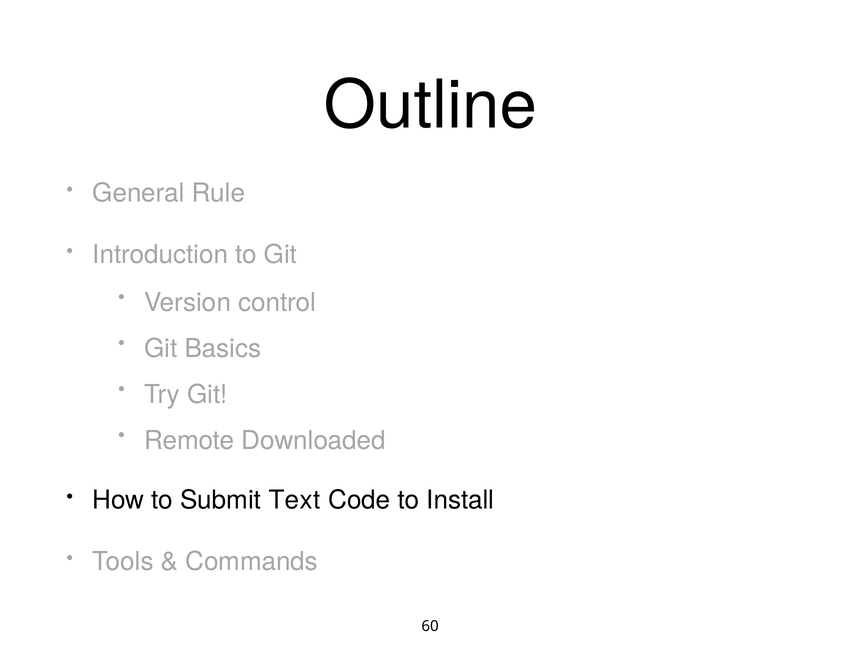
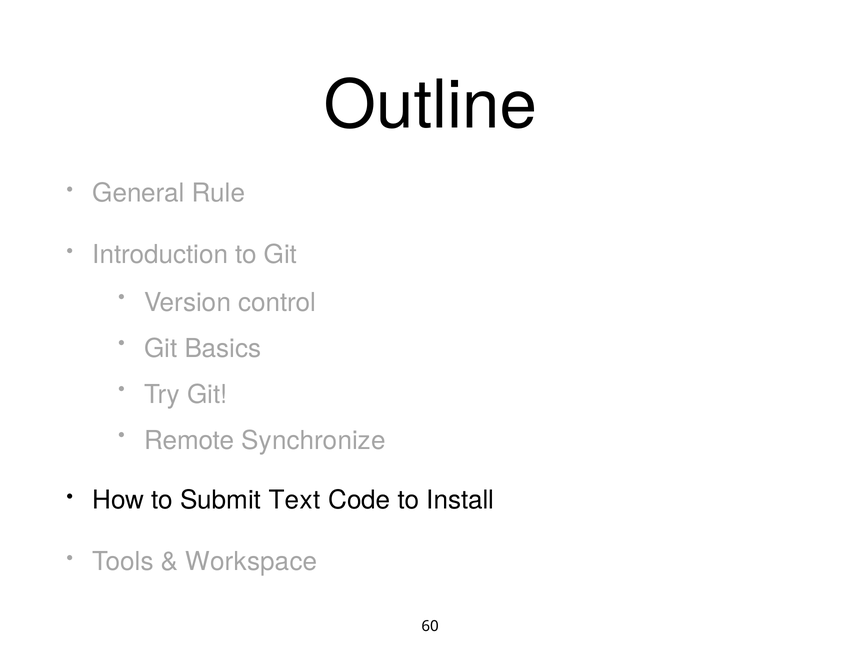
Downloaded: Downloaded -> Synchronize
Commands: Commands -> Workspace
